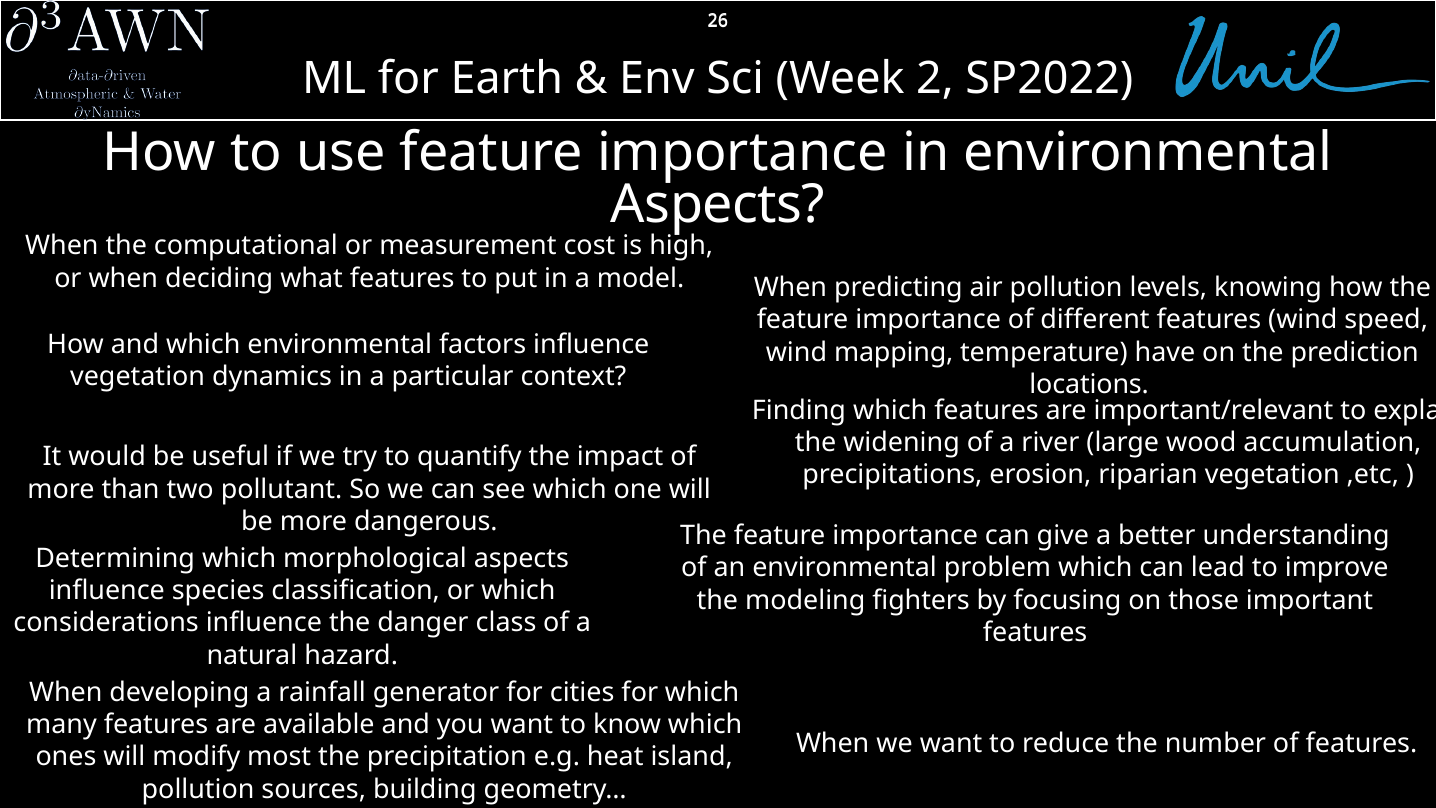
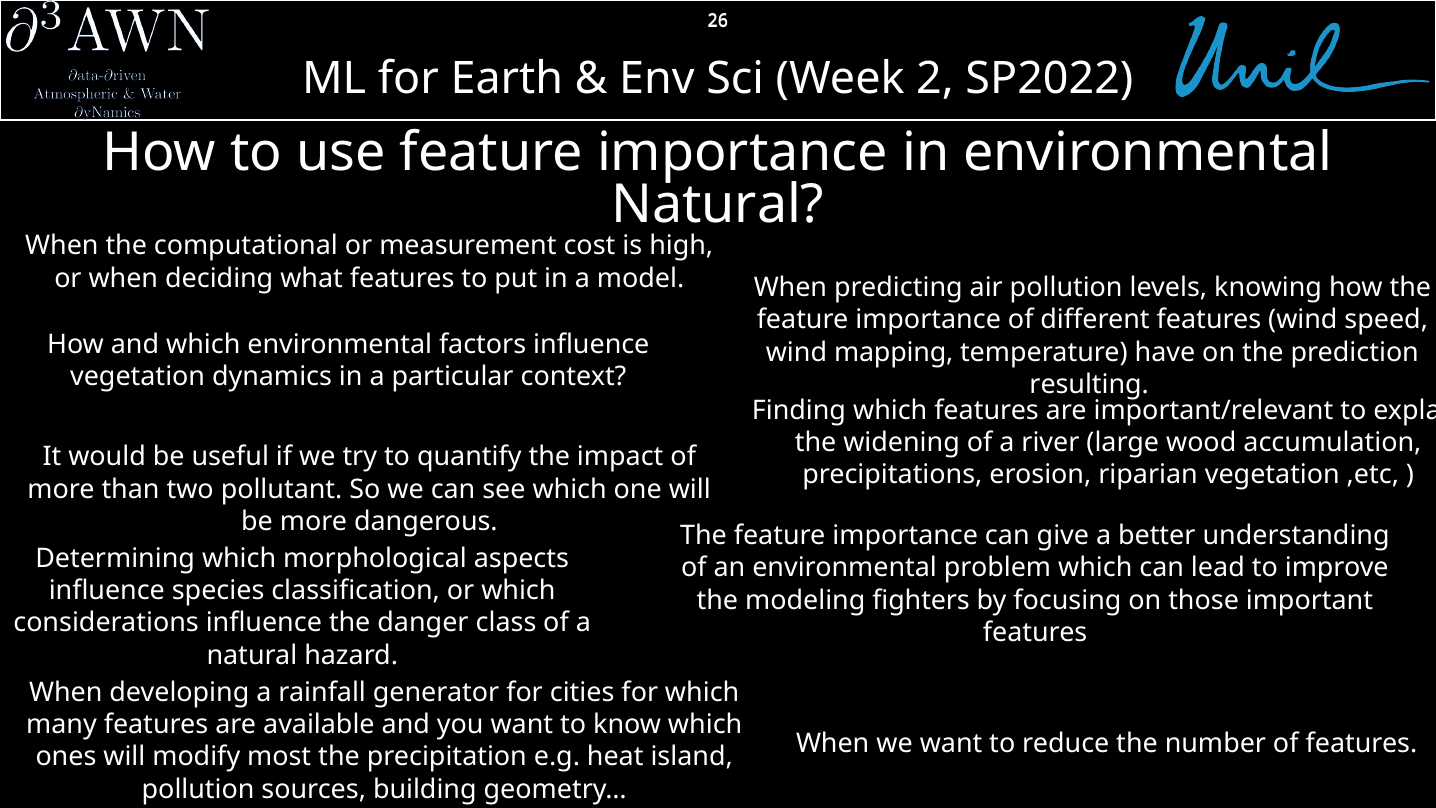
Aspects at (718, 205): Aspects -> Natural
locations: locations -> resulting
